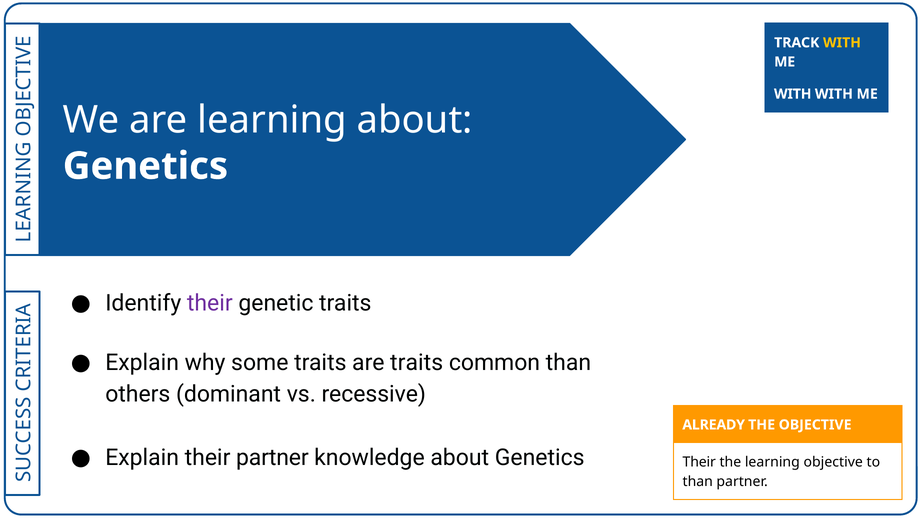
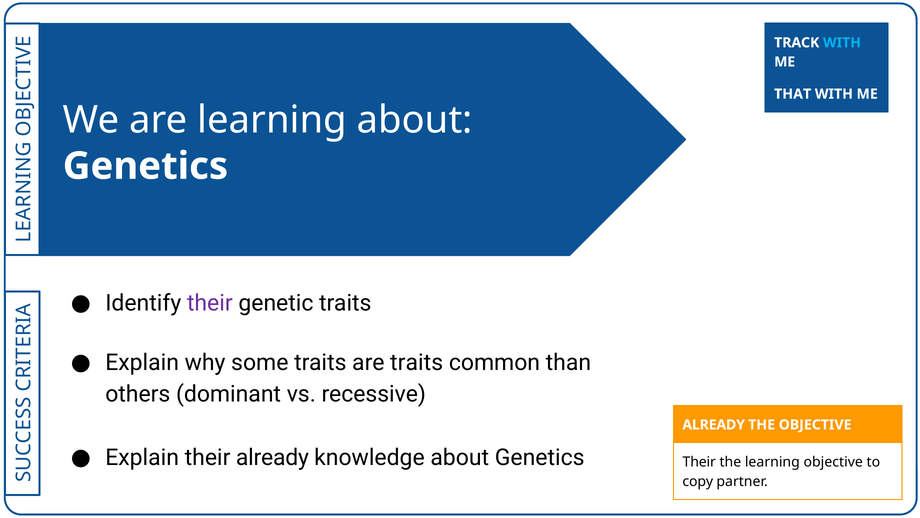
WITH at (842, 43) colour: yellow -> light blue
WITH at (793, 94): WITH -> THAT
their partner: partner -> already
than at (698, 481): than -> copy
